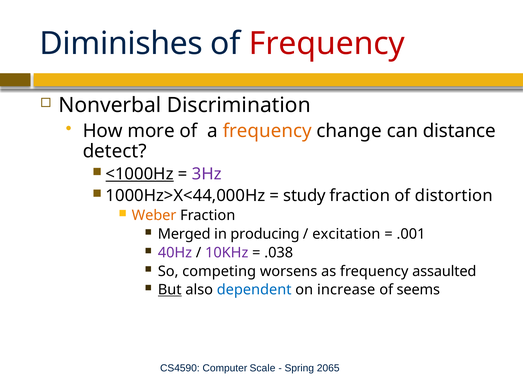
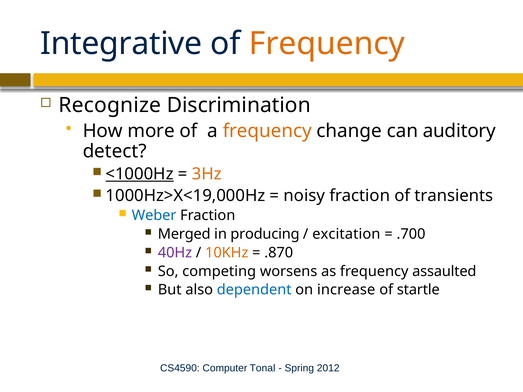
Diminishes: Diminishes -> Integrative
Frequency at (327, 44) colour: red -> orange
Nonverbal: Nonverbal -> Recognize
distance: distance -> auditory
3Hz colour: purple -> orange
1000Hz>X<44,000Hz: 1000Hz>X<44,000Hz -> 1000Hz>X<19,000Hz
study: study -> noisy
distortion: distortion -> transients
Weber colour: orange -> blue
.001: .001 -> .700
10KHz colour: purple -> orange
.038: .038 -> .870
But underline: present -> none
seems: seems -> startle
Scale: Scale -> Tonal
2065: 2065 -> 2012
